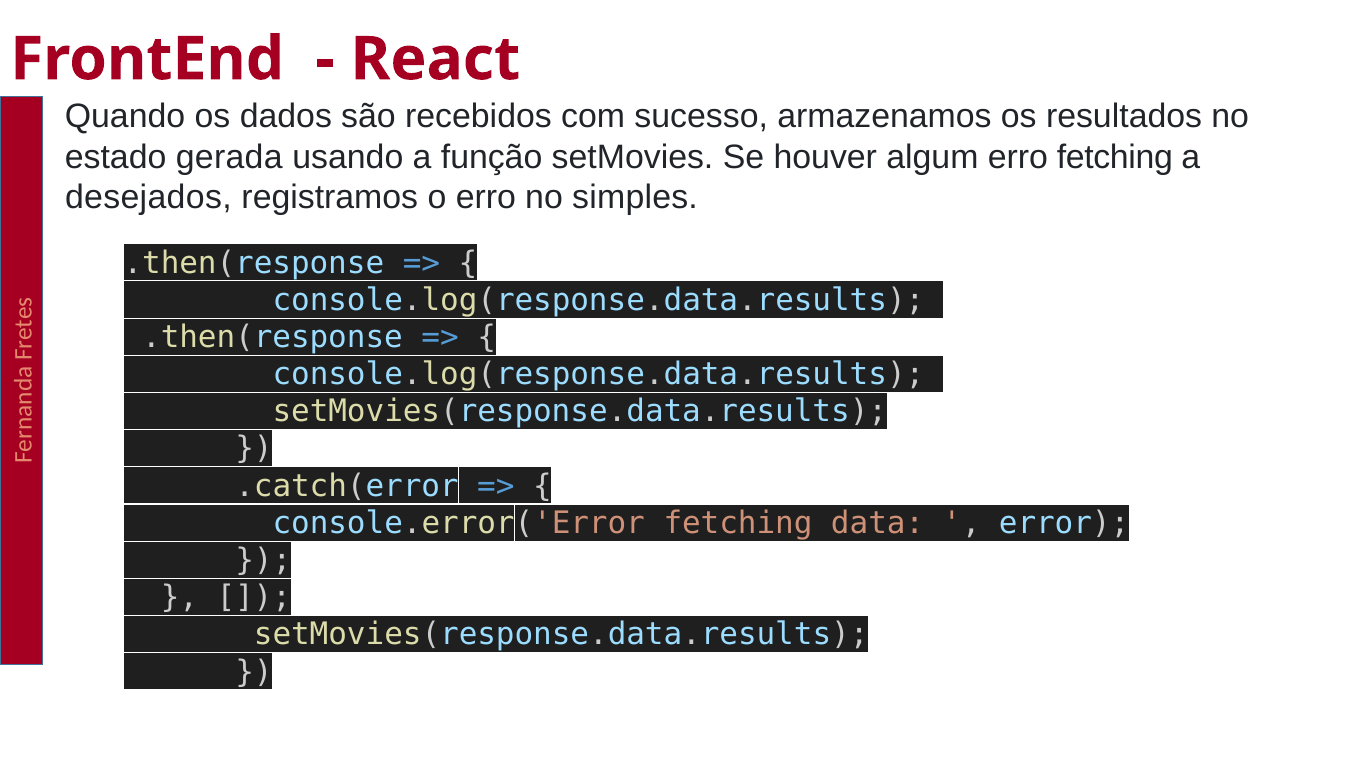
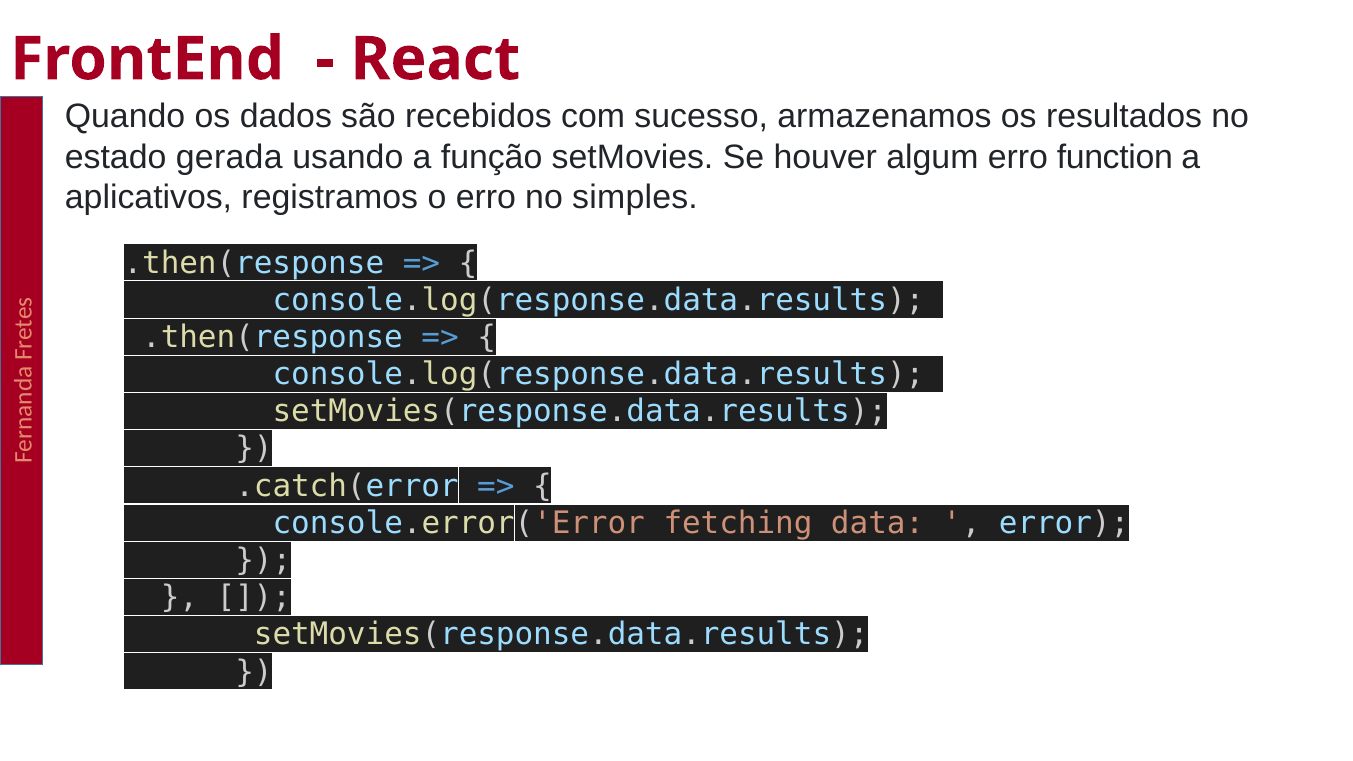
erro fetching: fetching -> function
desejados: desejados -> aplicativos
